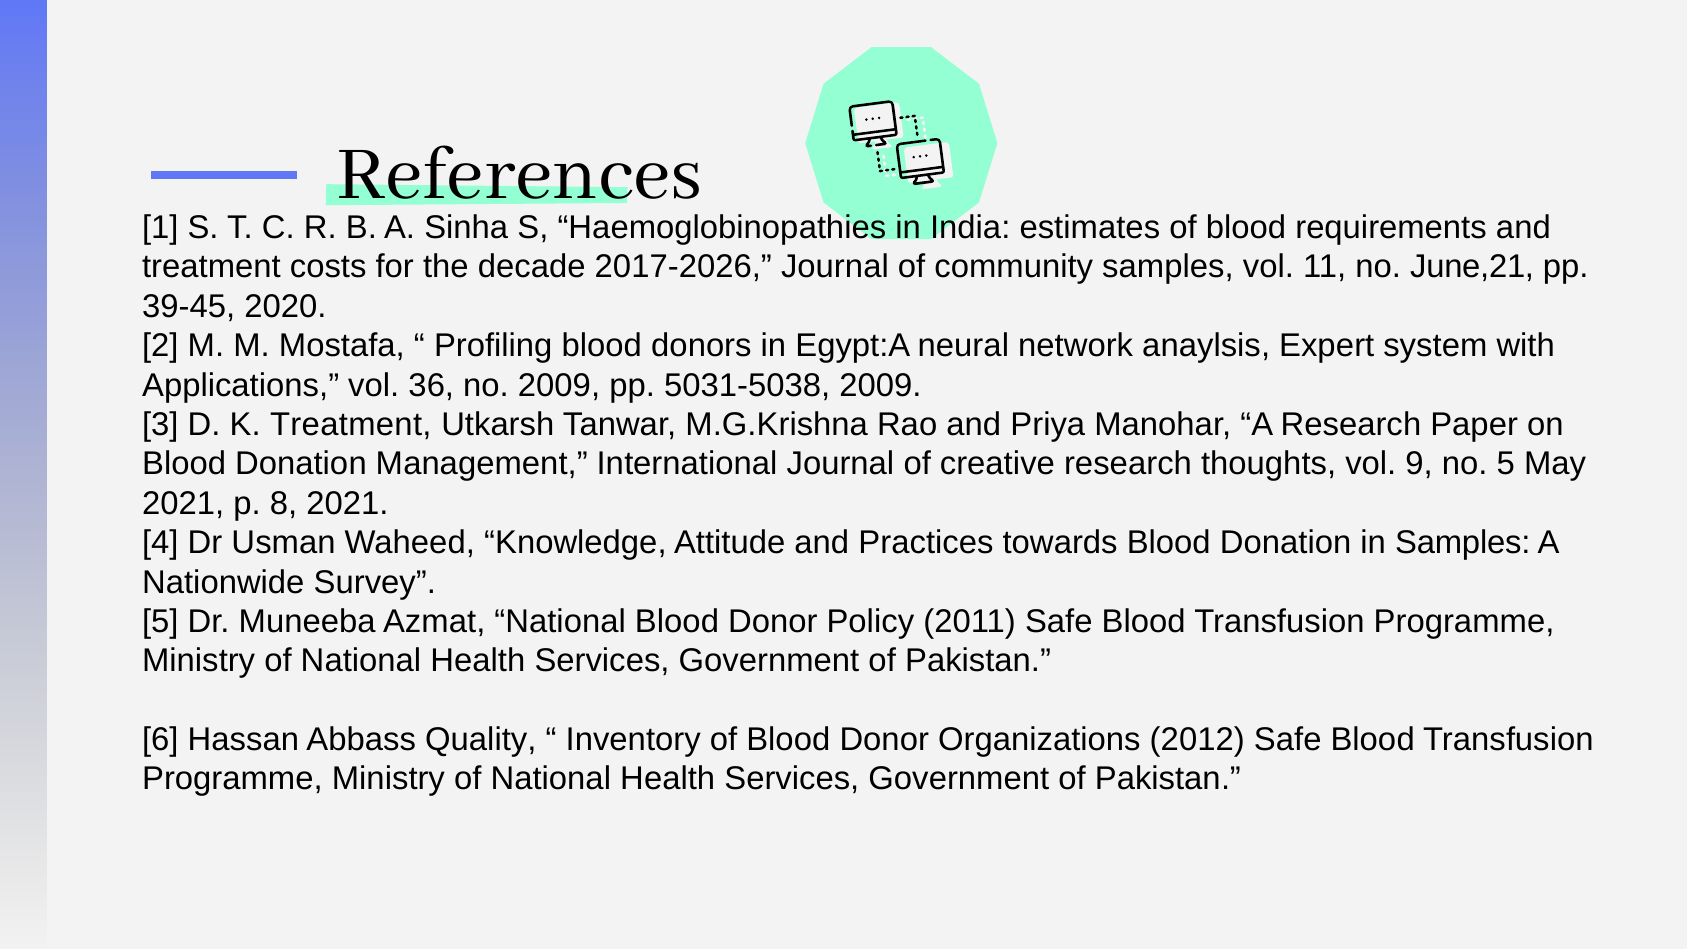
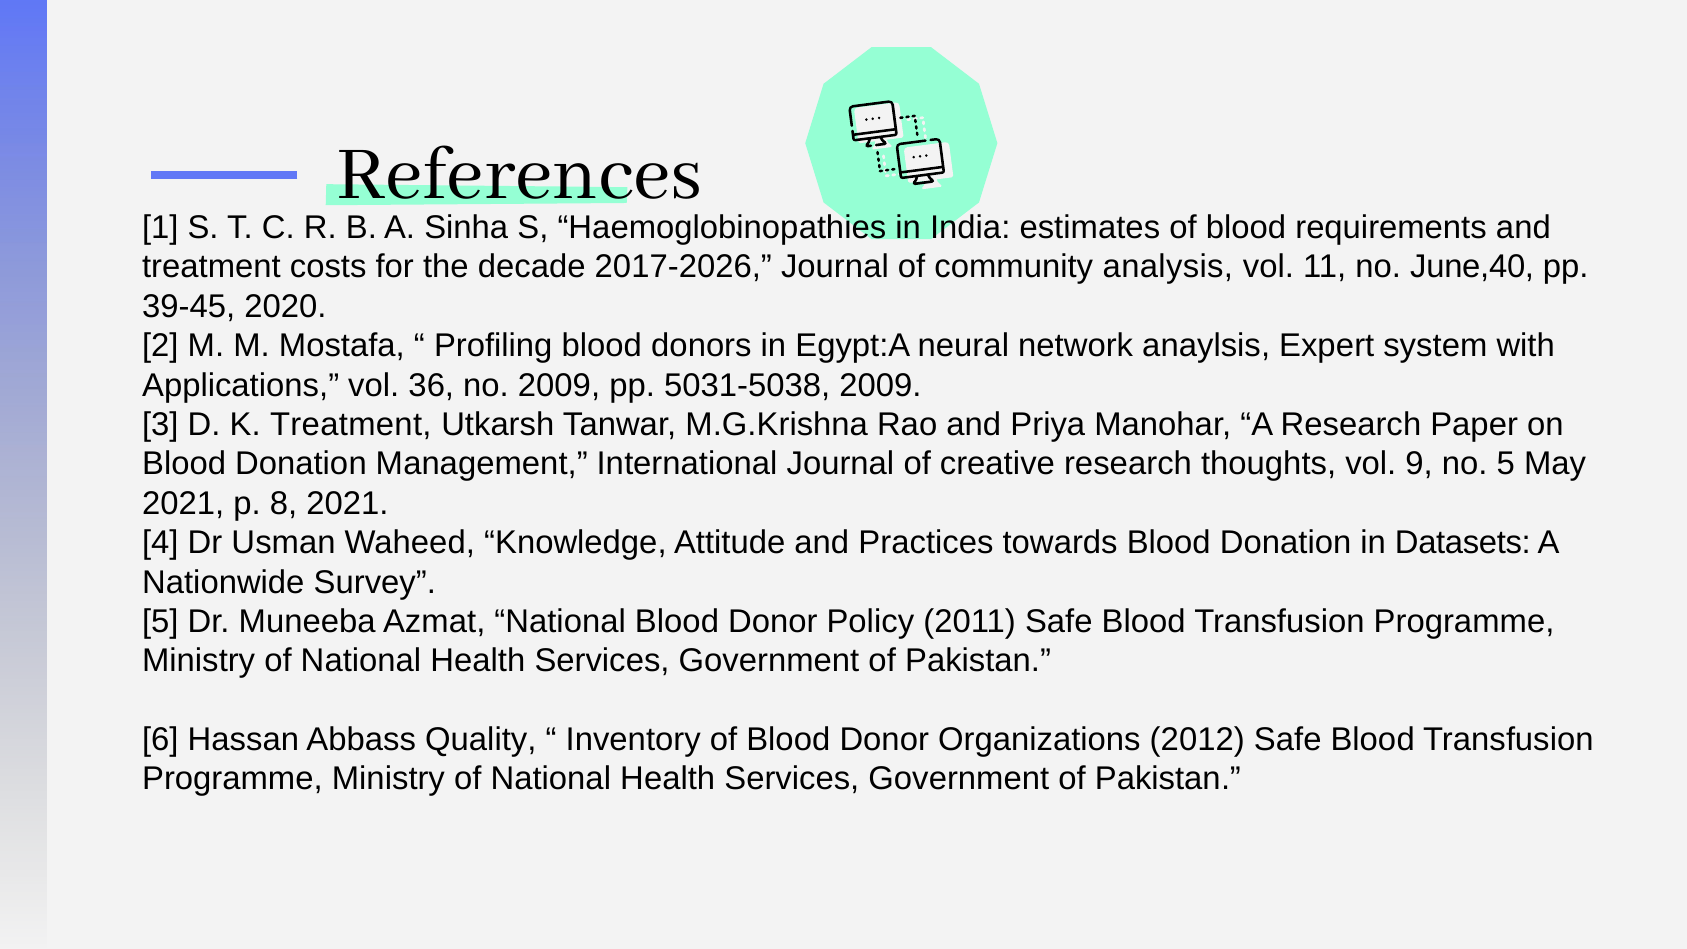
community samples: samples -> analysis
June,21: June,21 -> June,40
in Samples: Samples -> Datasets
